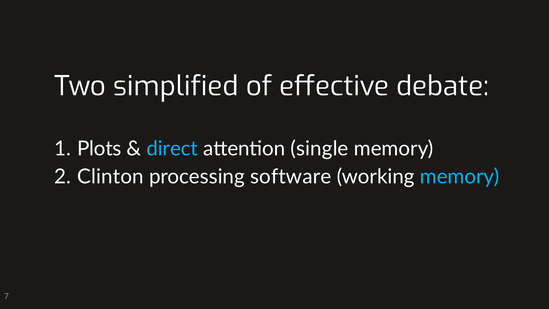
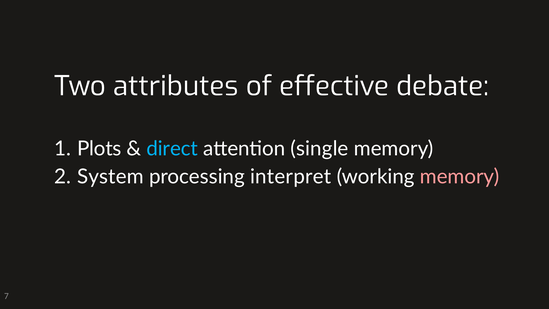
simplified: simplified -> attributes
Clinton: Clinton -> System
software: software -> interpret
memory at (460, 177) colour: light blue -> pink
